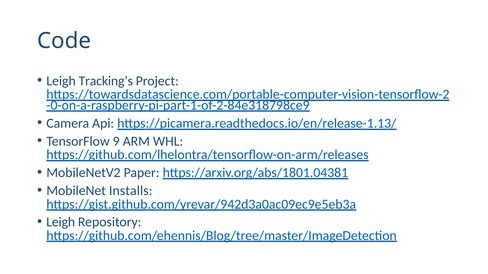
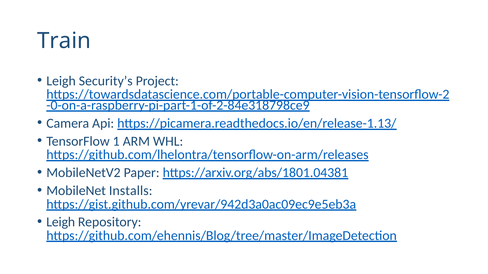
Code: Code -> Train
Tracking’s: Tracking’s -> Security’s
9: 9 -> 1
